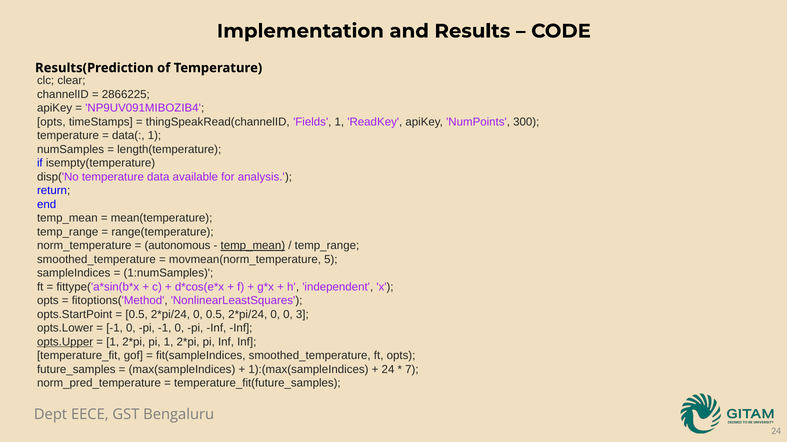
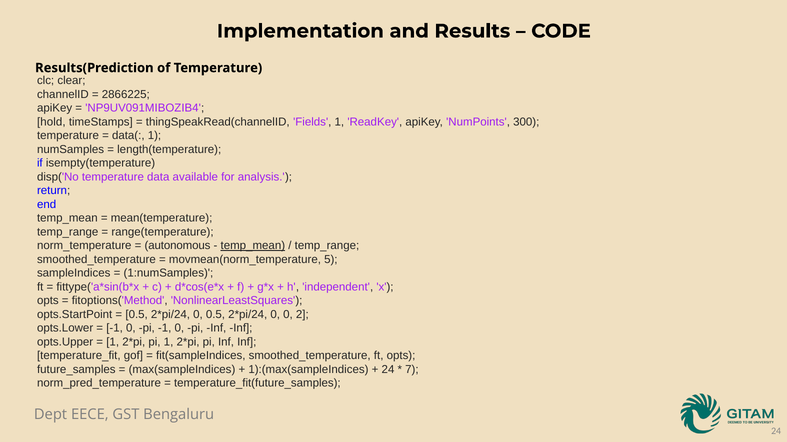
opts at (51, 122): opts -> hold
3: 3 -> 2
opts.Upper underline: present -> none
